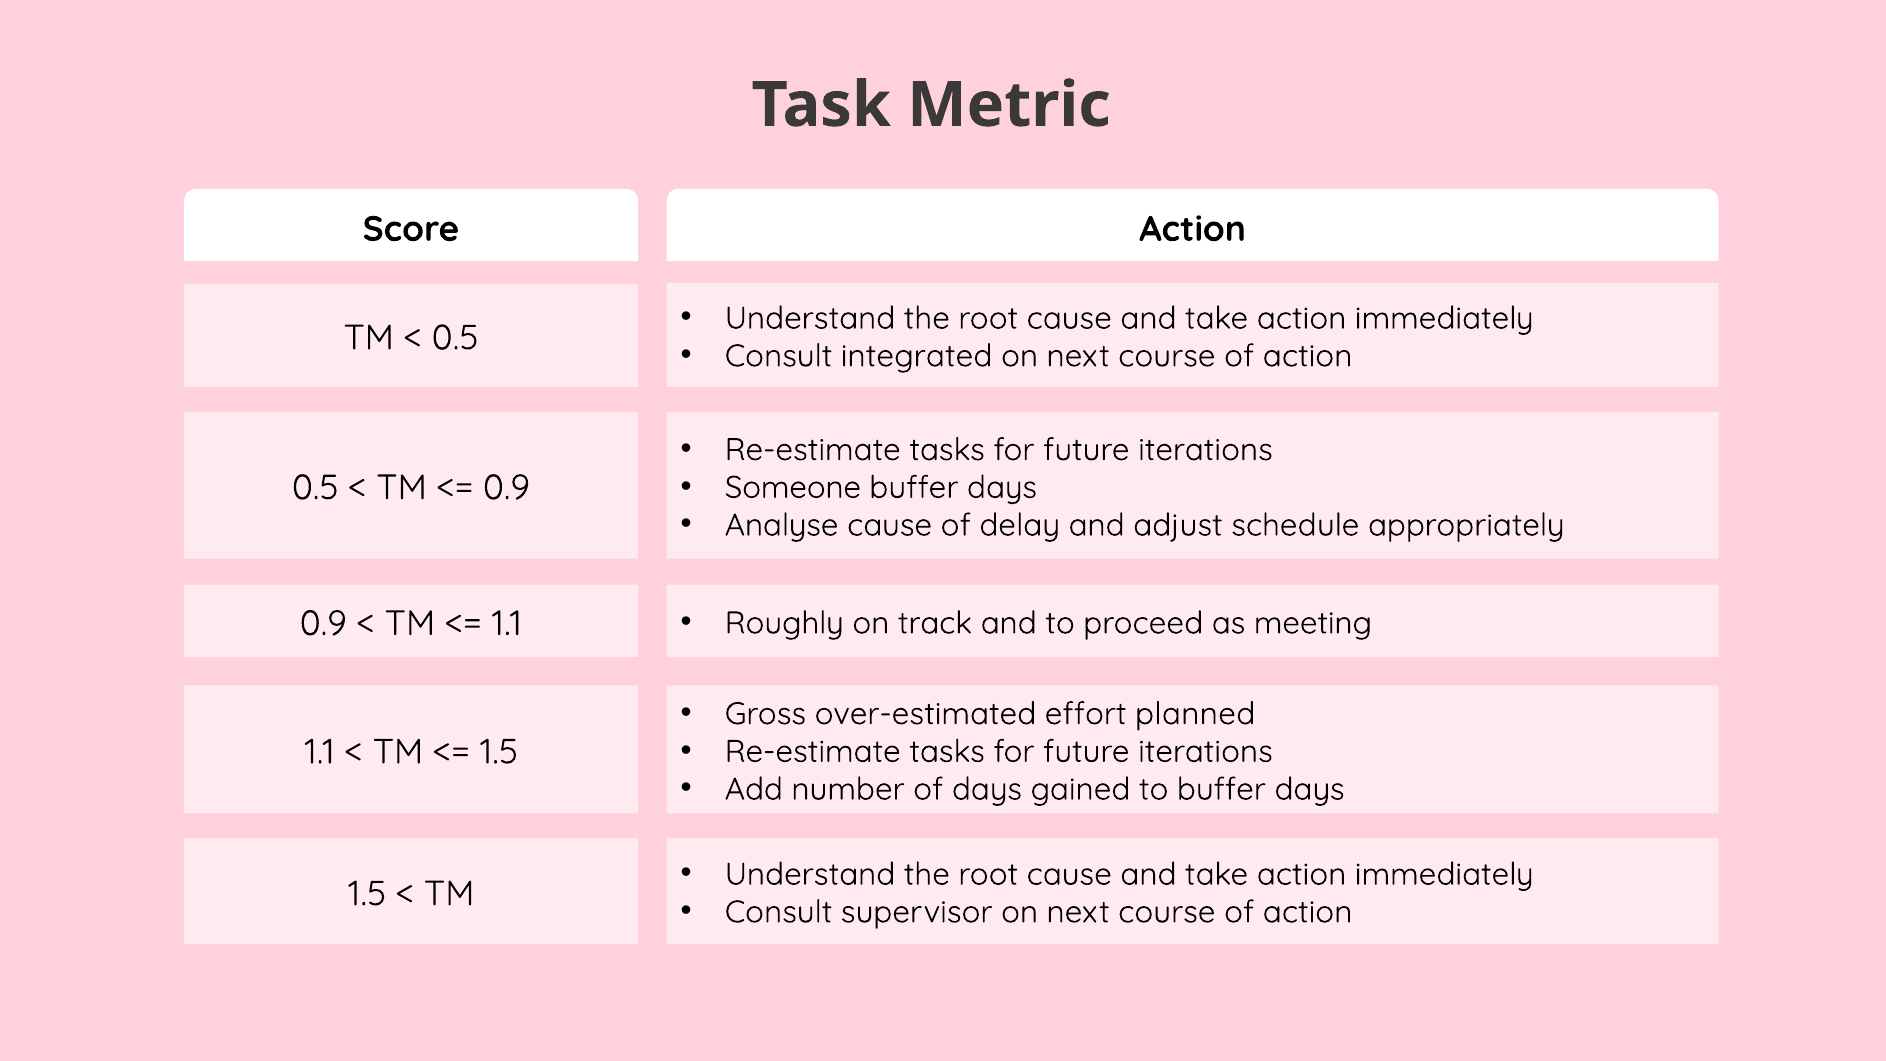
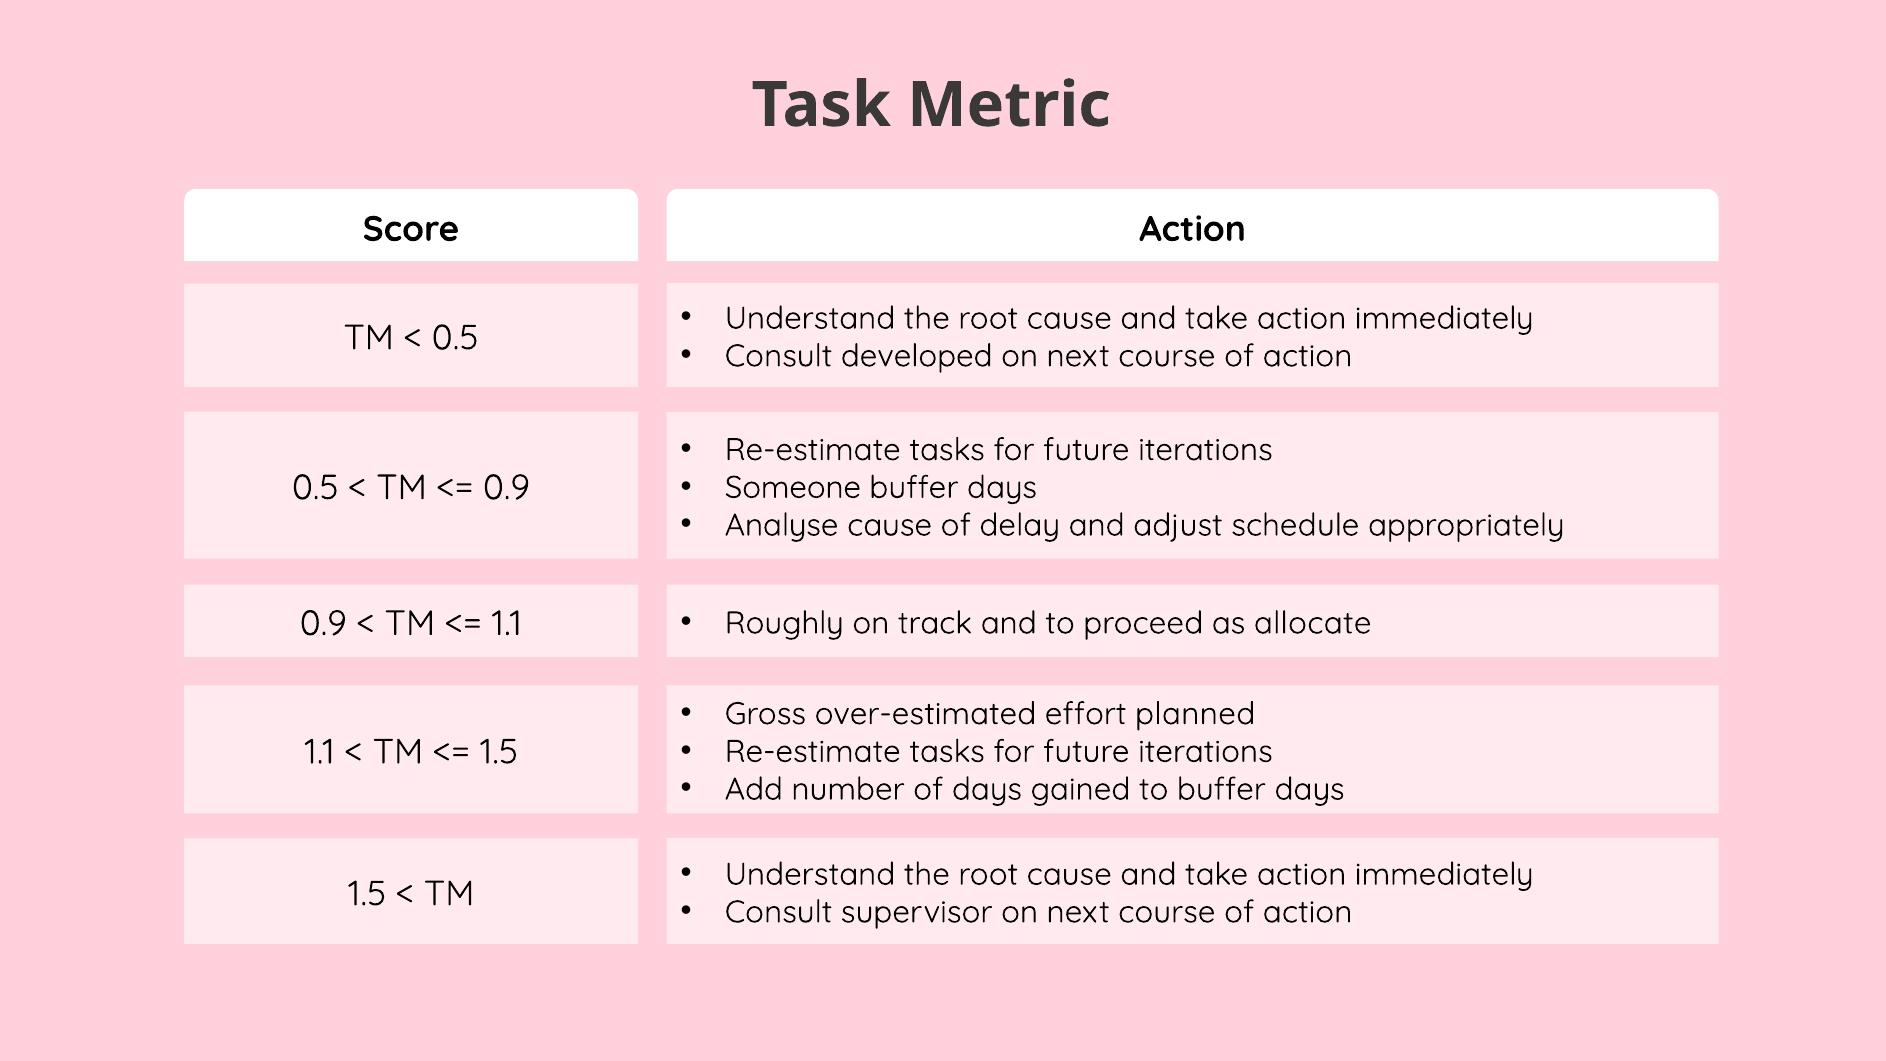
integrated: integrated -> developed
meeting: meeting -> allocate
